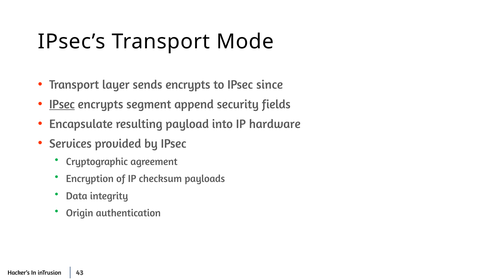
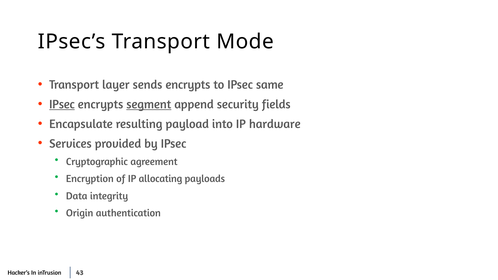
since: since -> same
segment underline: none -> present
checksum: checksum -> allocating
